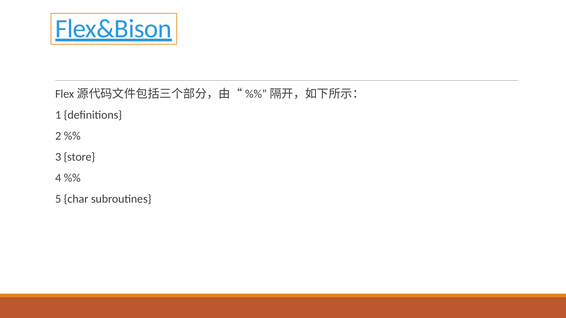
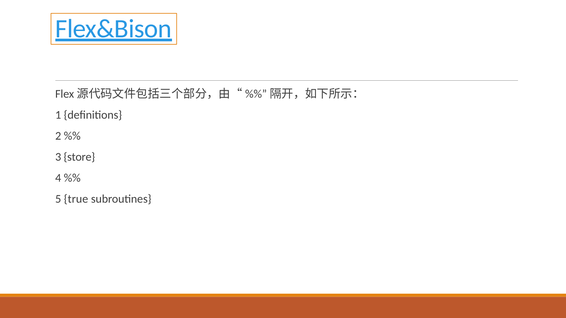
char: char -> true
